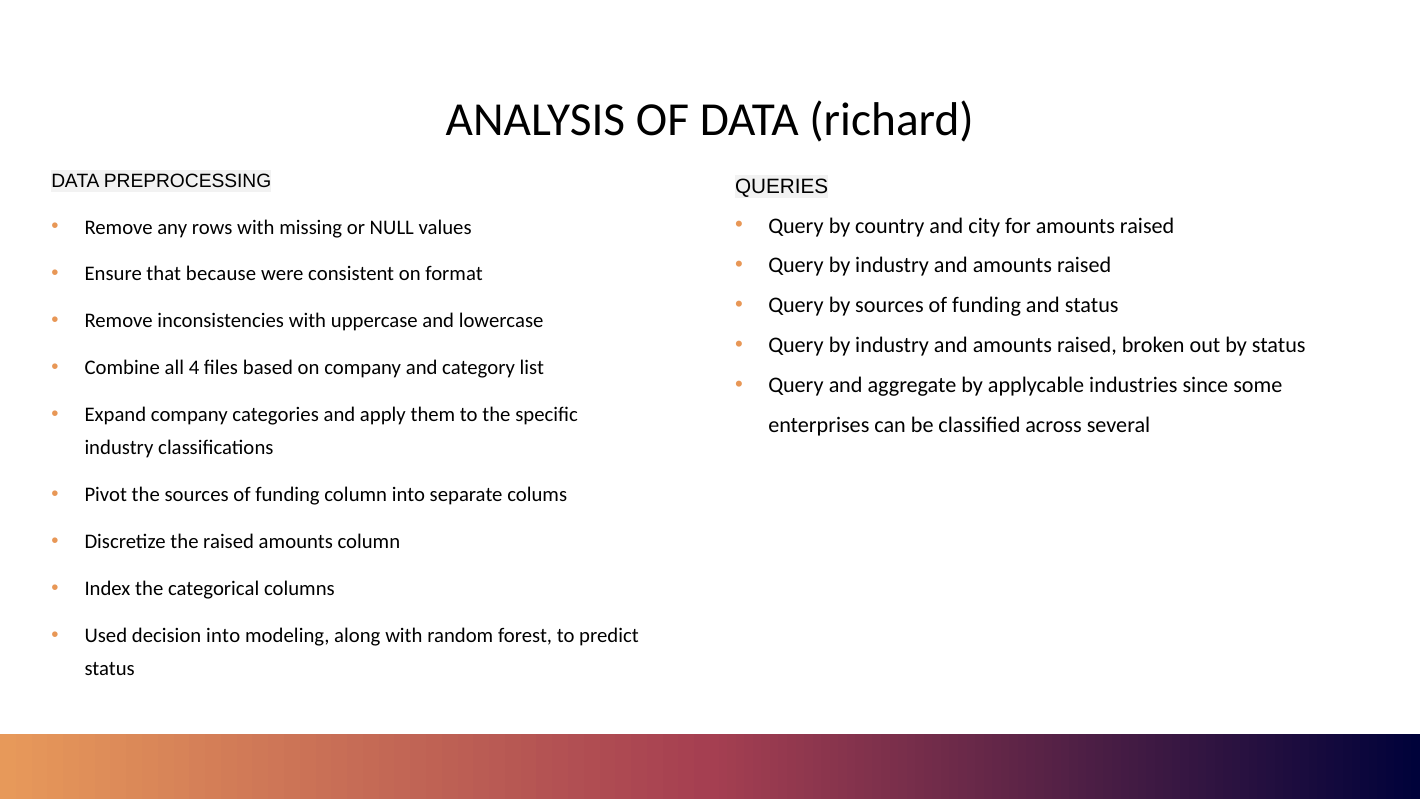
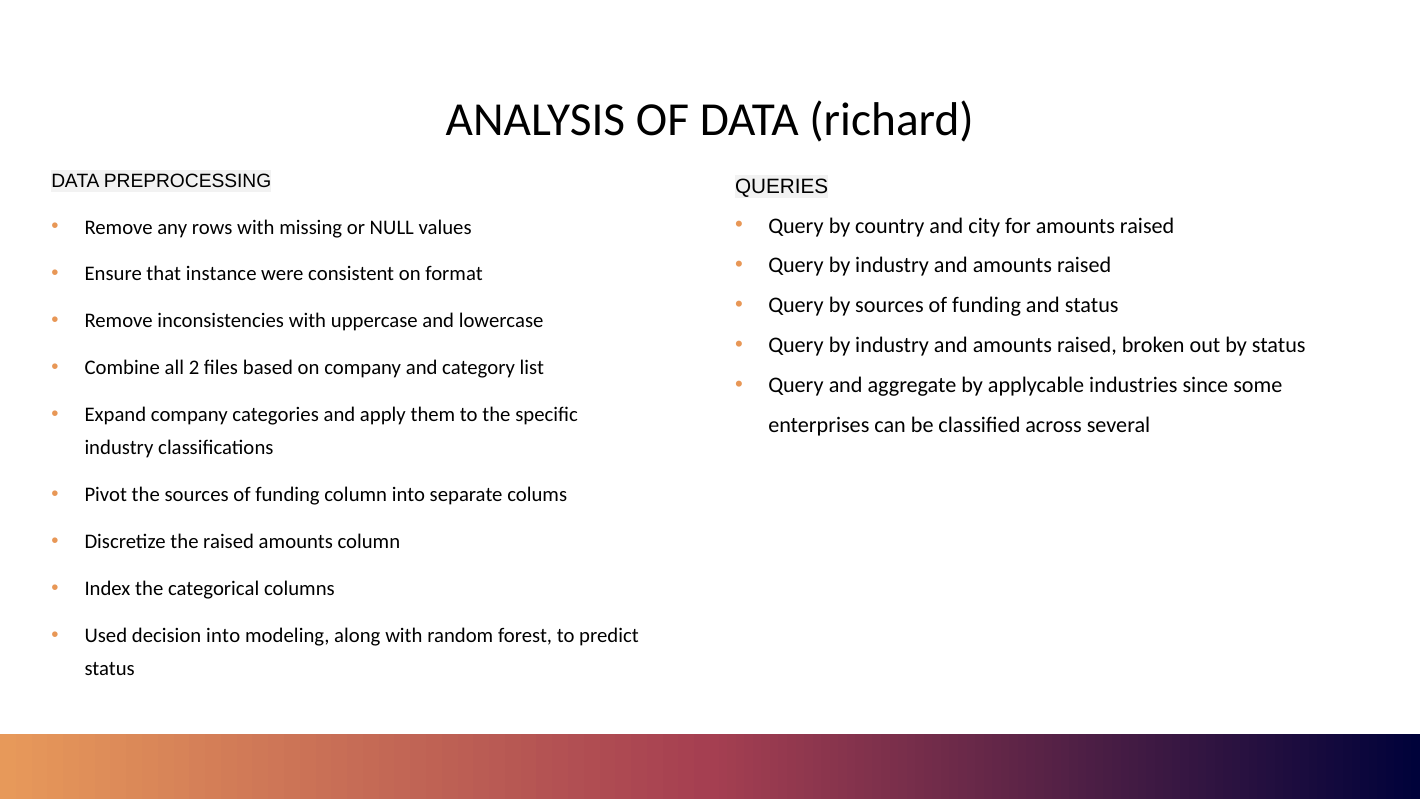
because: because -> instance
4: 4 -> 2
